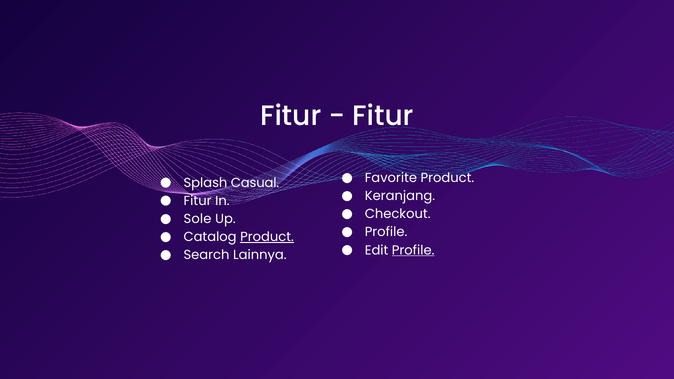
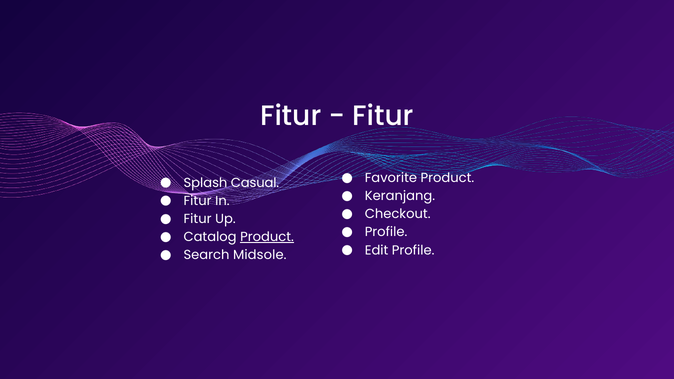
Sole at (198, 219): Sole -> Fitur
Profile at (413, 250) underline: present -> none
Lainnya: Lainnya -> Midsole
